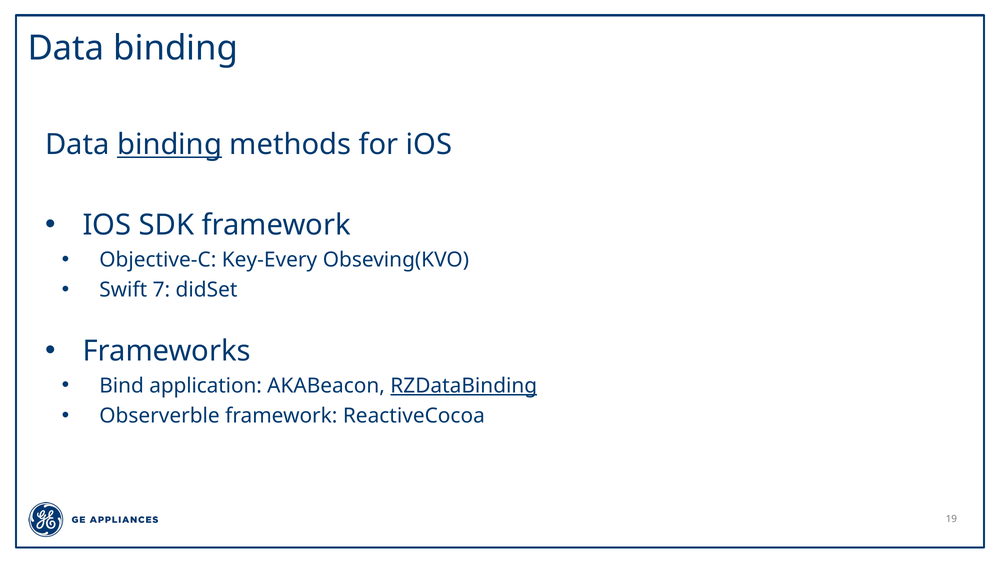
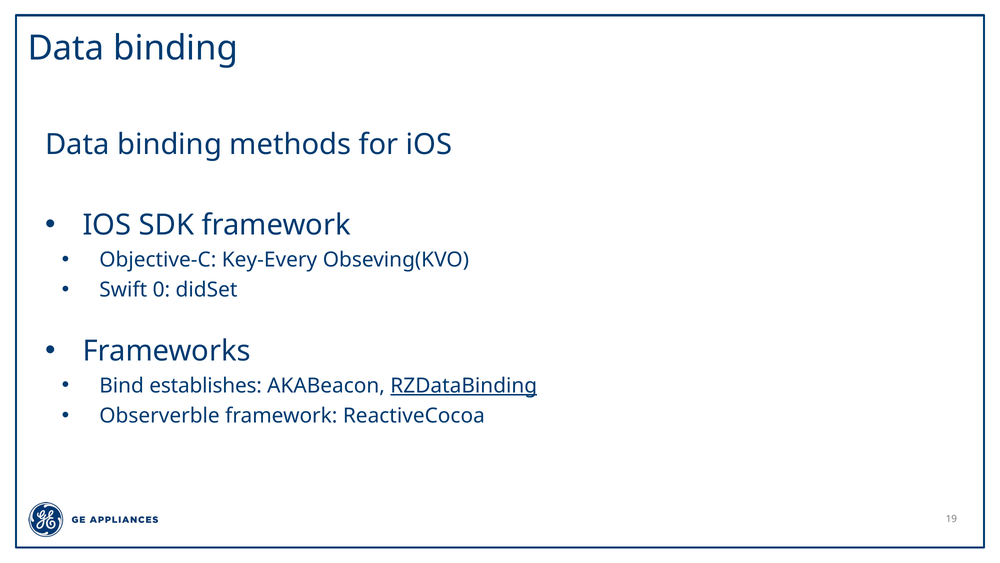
binding at (170, 145) underline: present -> none
7: 7 -> 0
application: application -> establishes
